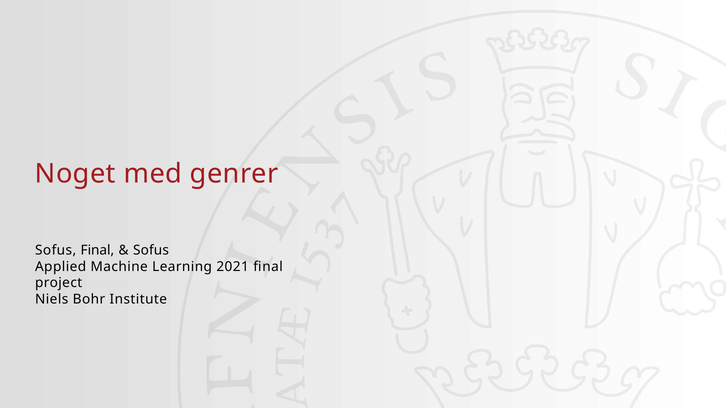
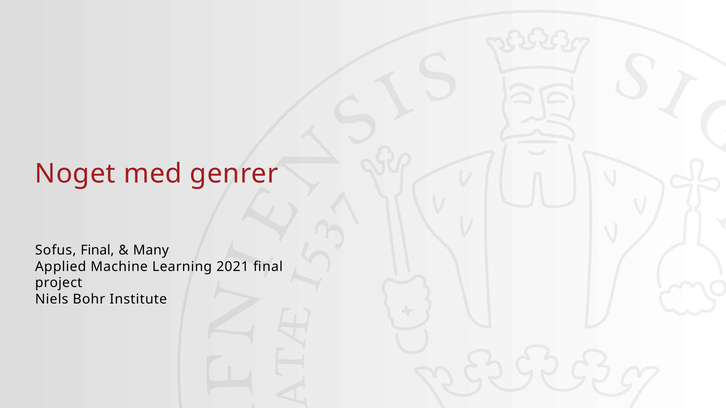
Sofus at (151, 250): Sofus -> Many
